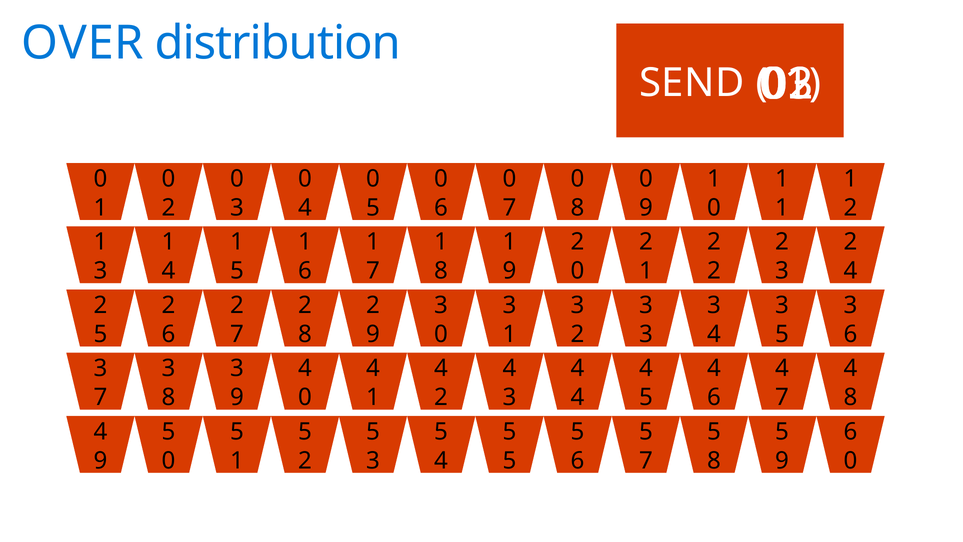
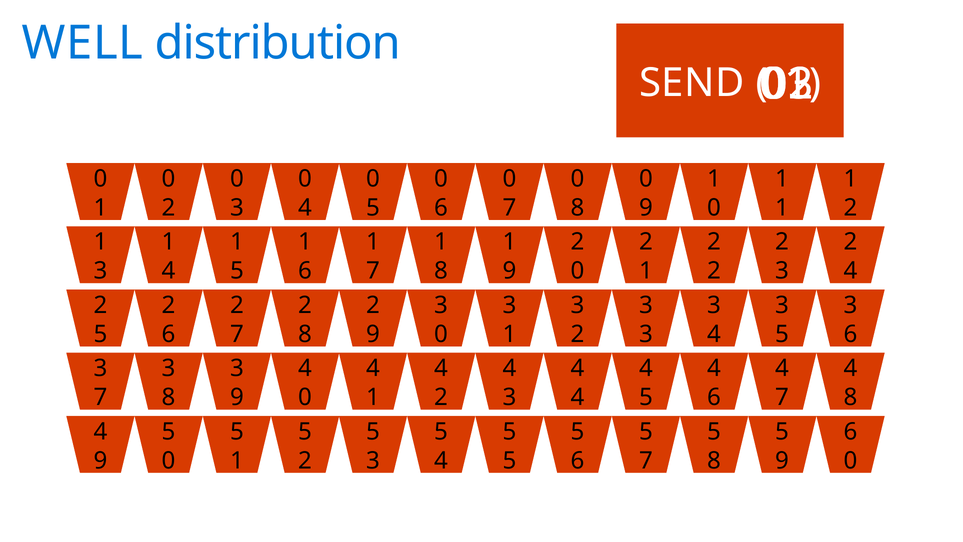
OVER: OVER -> WELL
